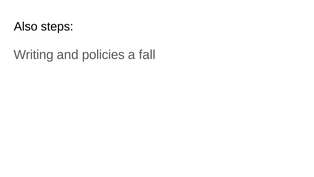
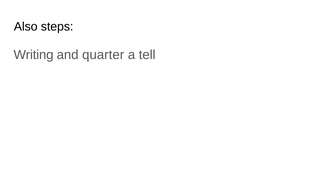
policies: policies -> quarter
fall: fall -> tell
